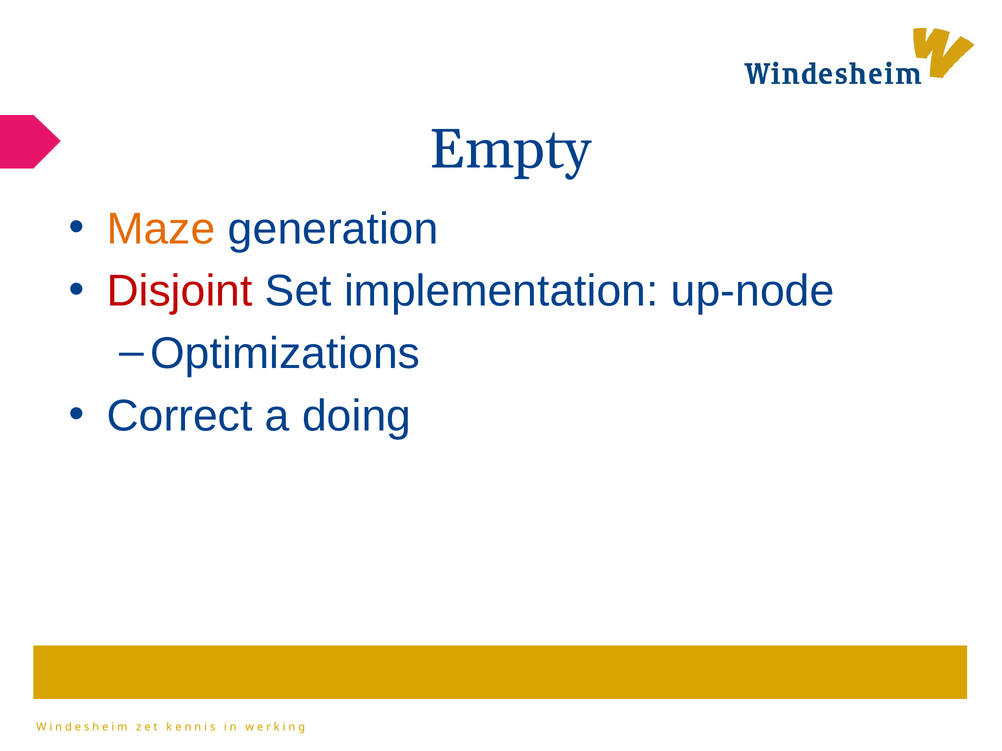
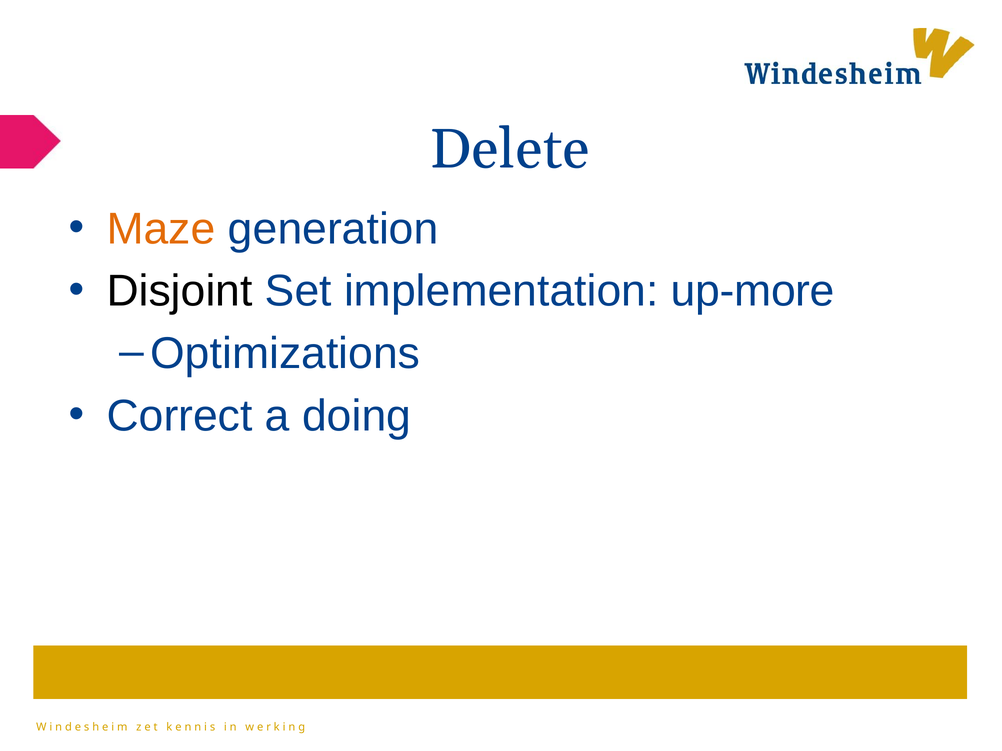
Empty: Empty -> Delete
Disjoint colour: red -> black
up-node: up-node -> up-more
